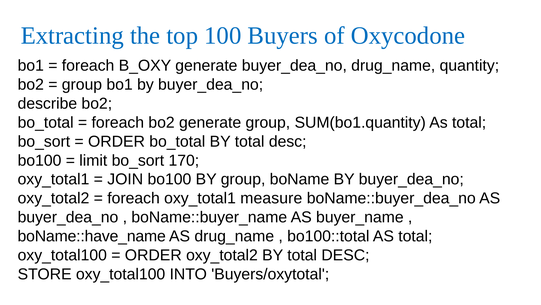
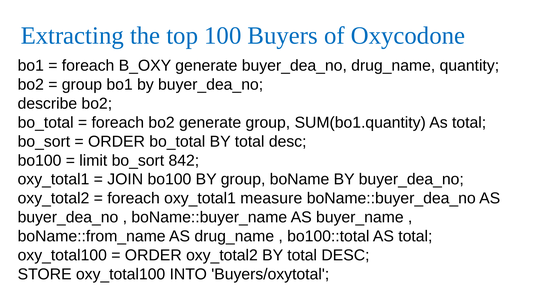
170: 170 -> 842
boName::have_name: boName::have_name -> boName::from_name
